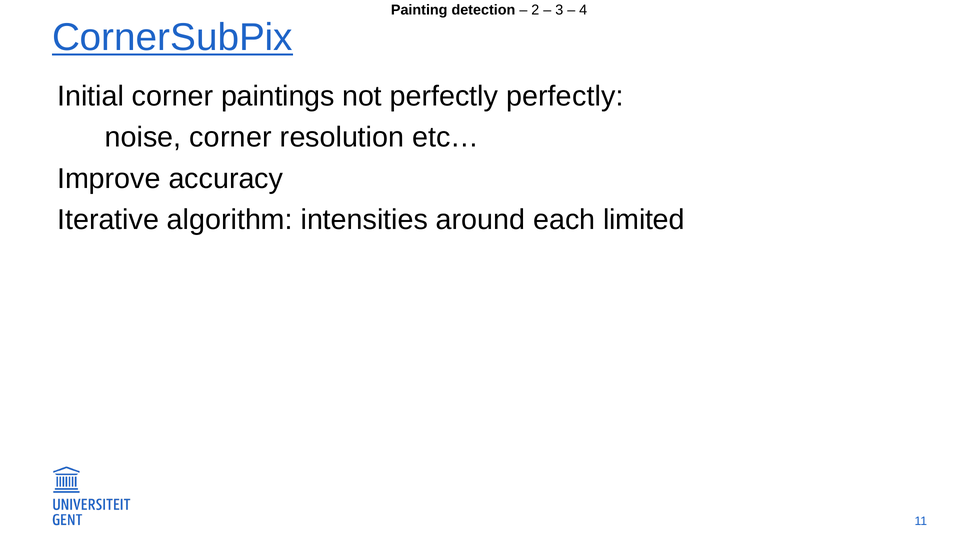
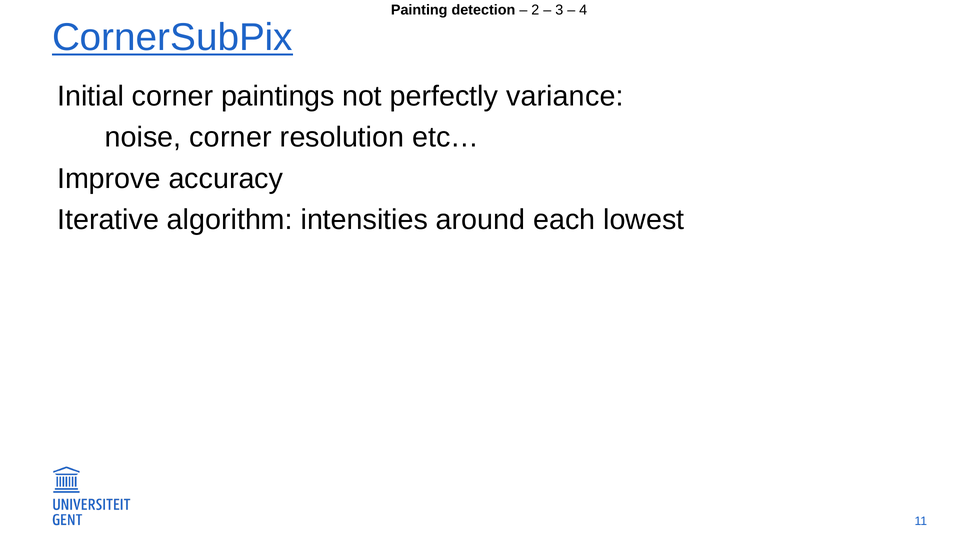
perfectly perfectly: perfectly -> variance
limited: limited -> lowest
